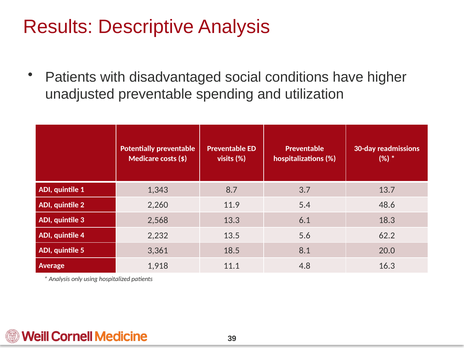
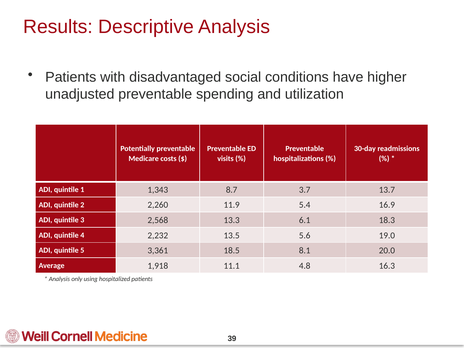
48.6: 48.6 -> 16.9
62.2: 62.2 -> 19.0
